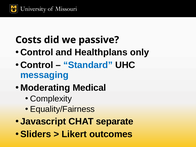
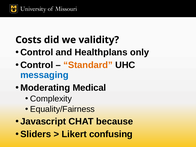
passive: passive -> validity
Standard colour: blue -> orange
separate: separate -> because
outcomes: outcomes -> confusing
